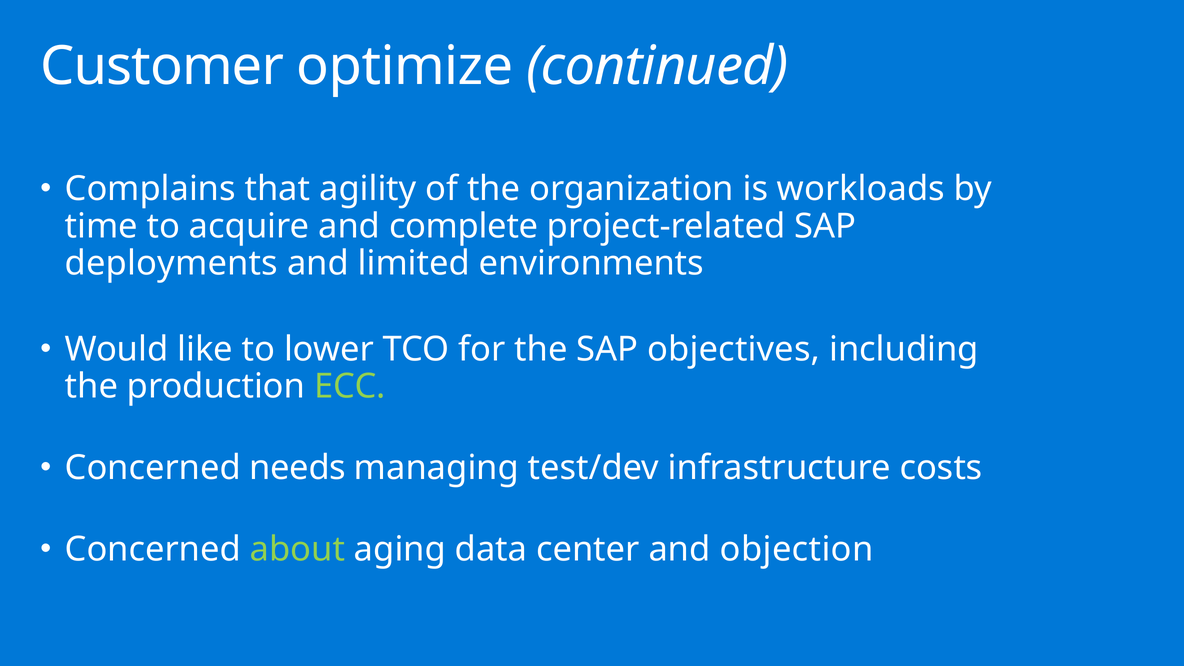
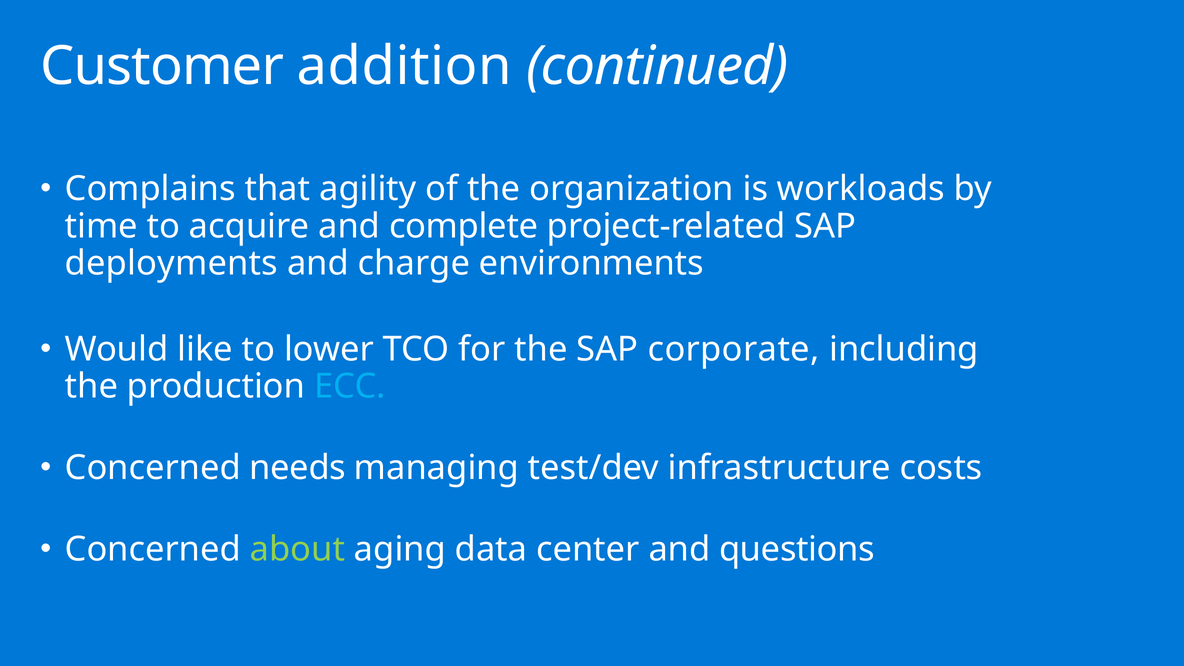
optimize: optimize -> addition
limited: limited -> charge
objectives: objectives -> corporate
ECC colour: light green -> light blue
objection: objection -> questions
